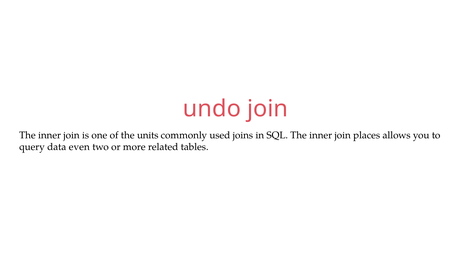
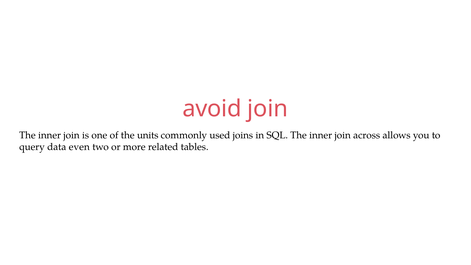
undo: undo -> avoid
places: places -> across
